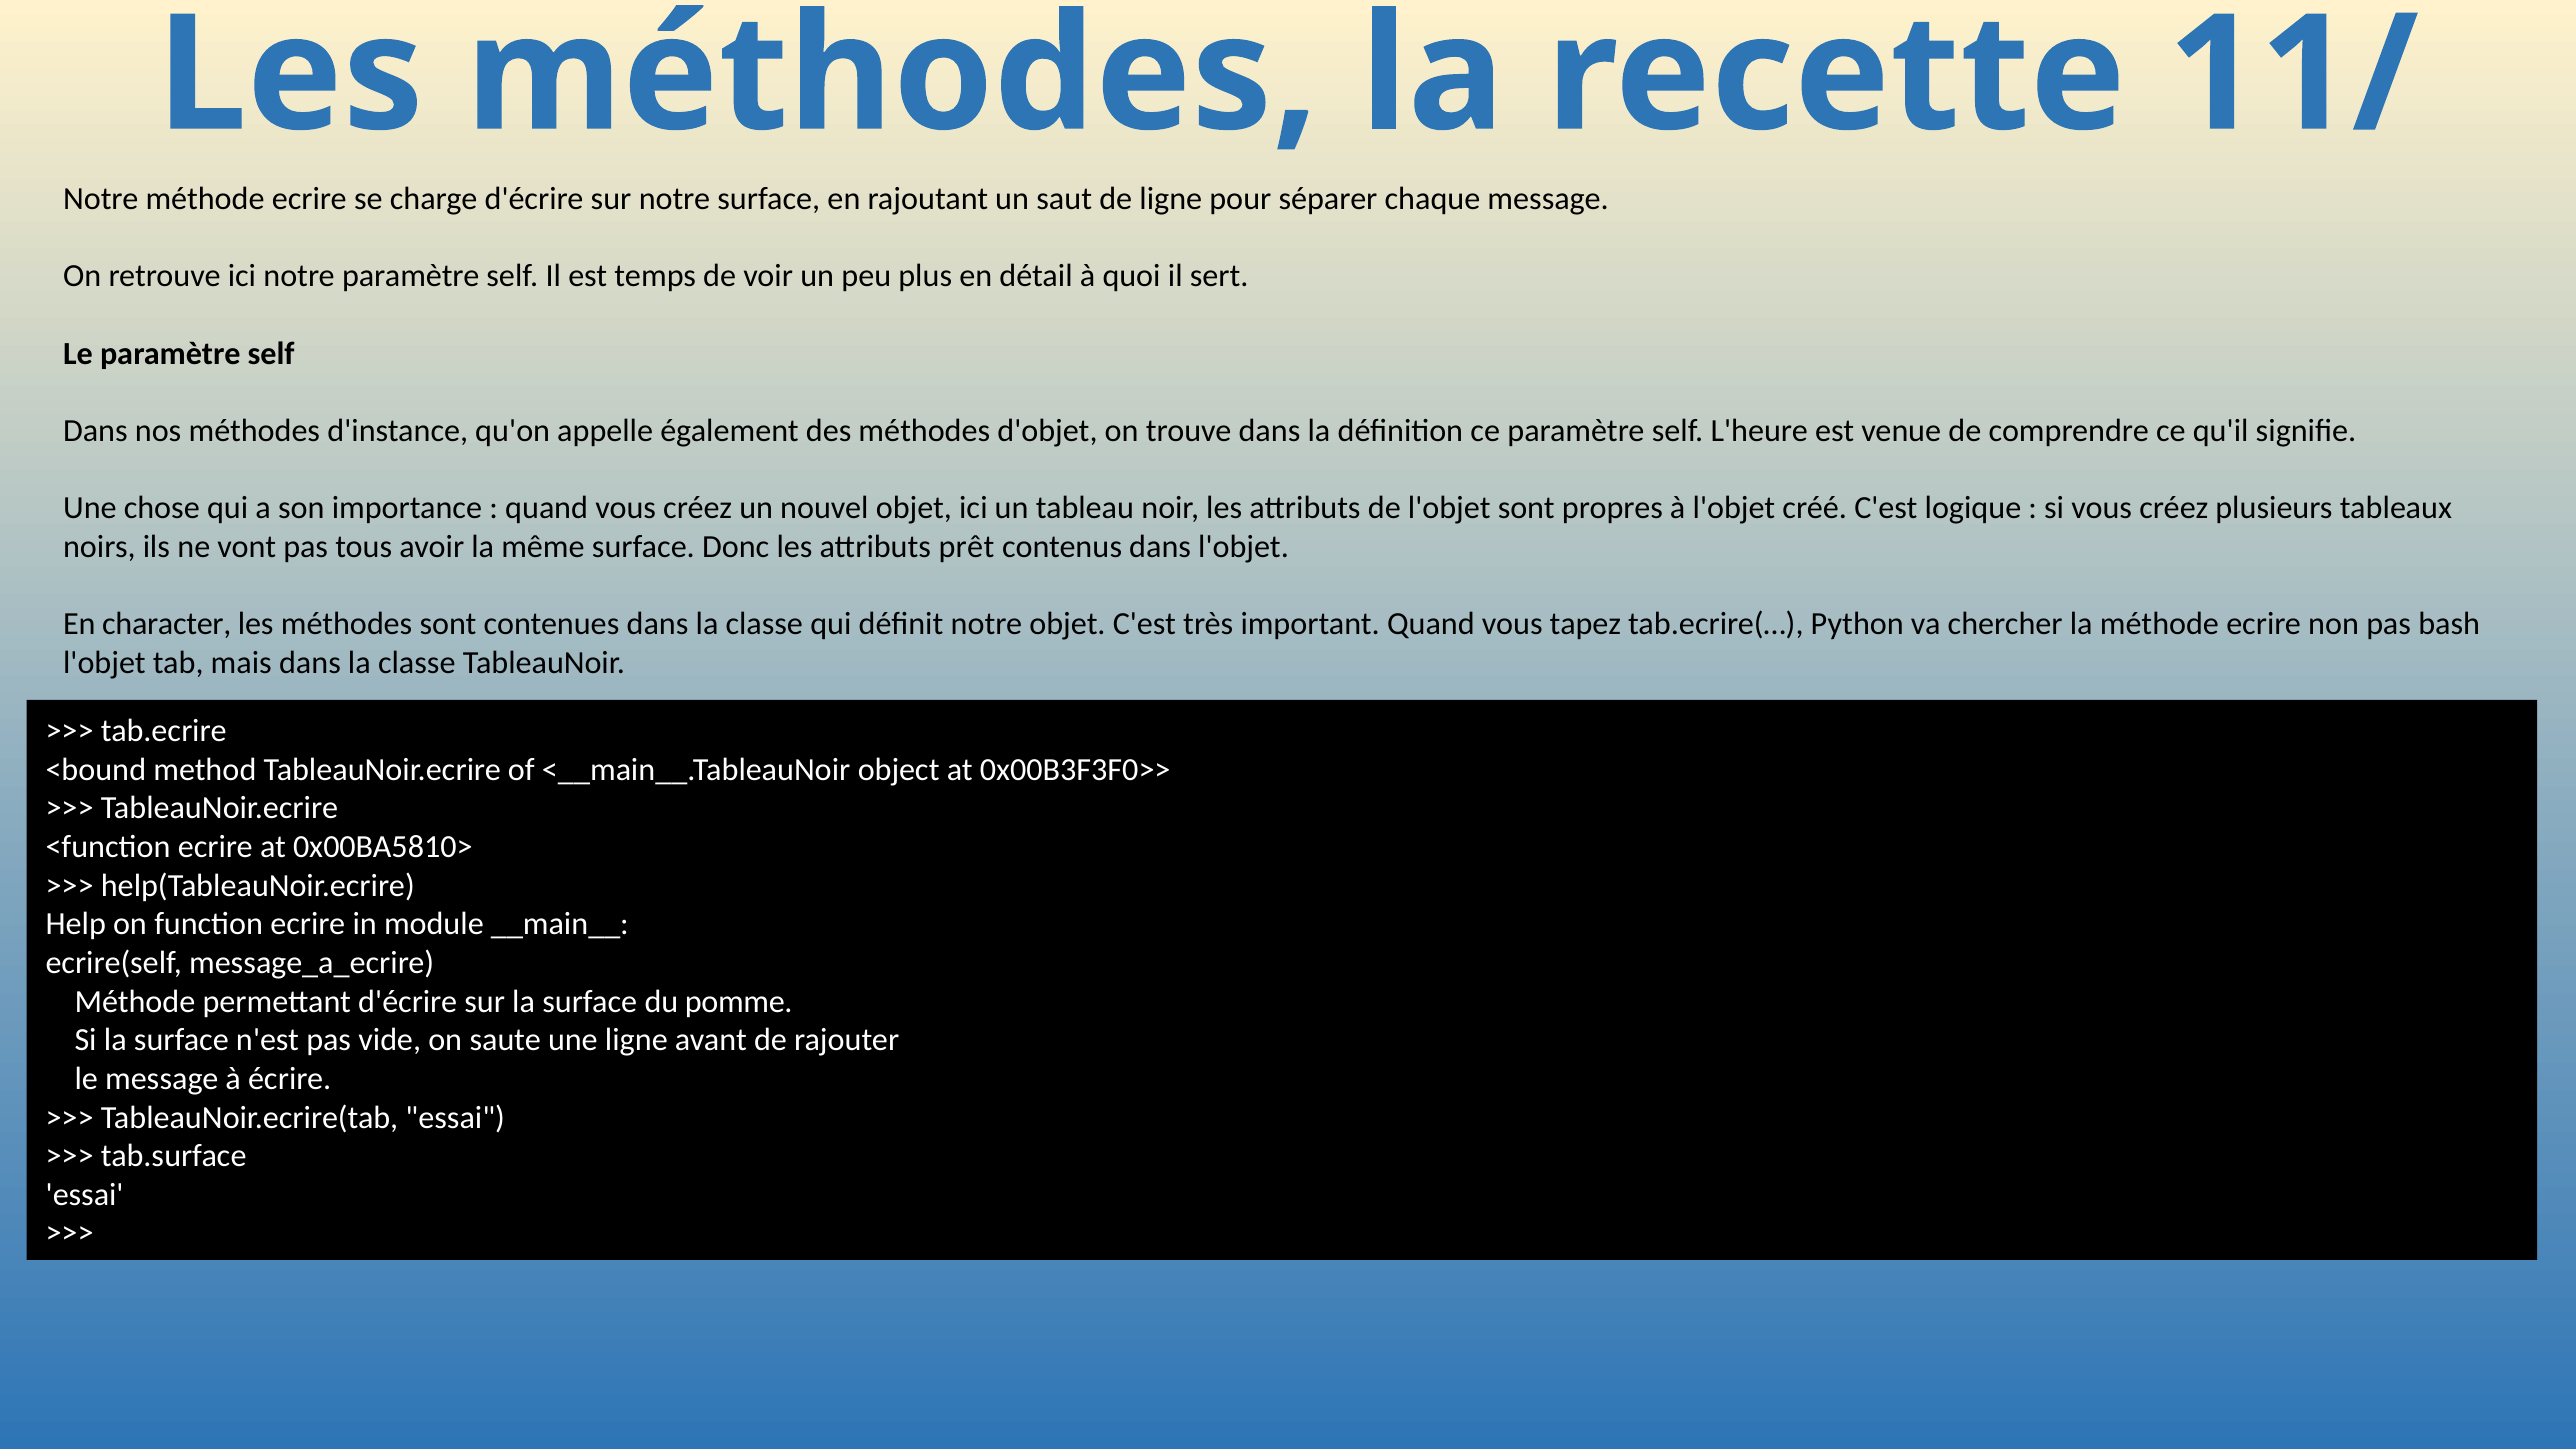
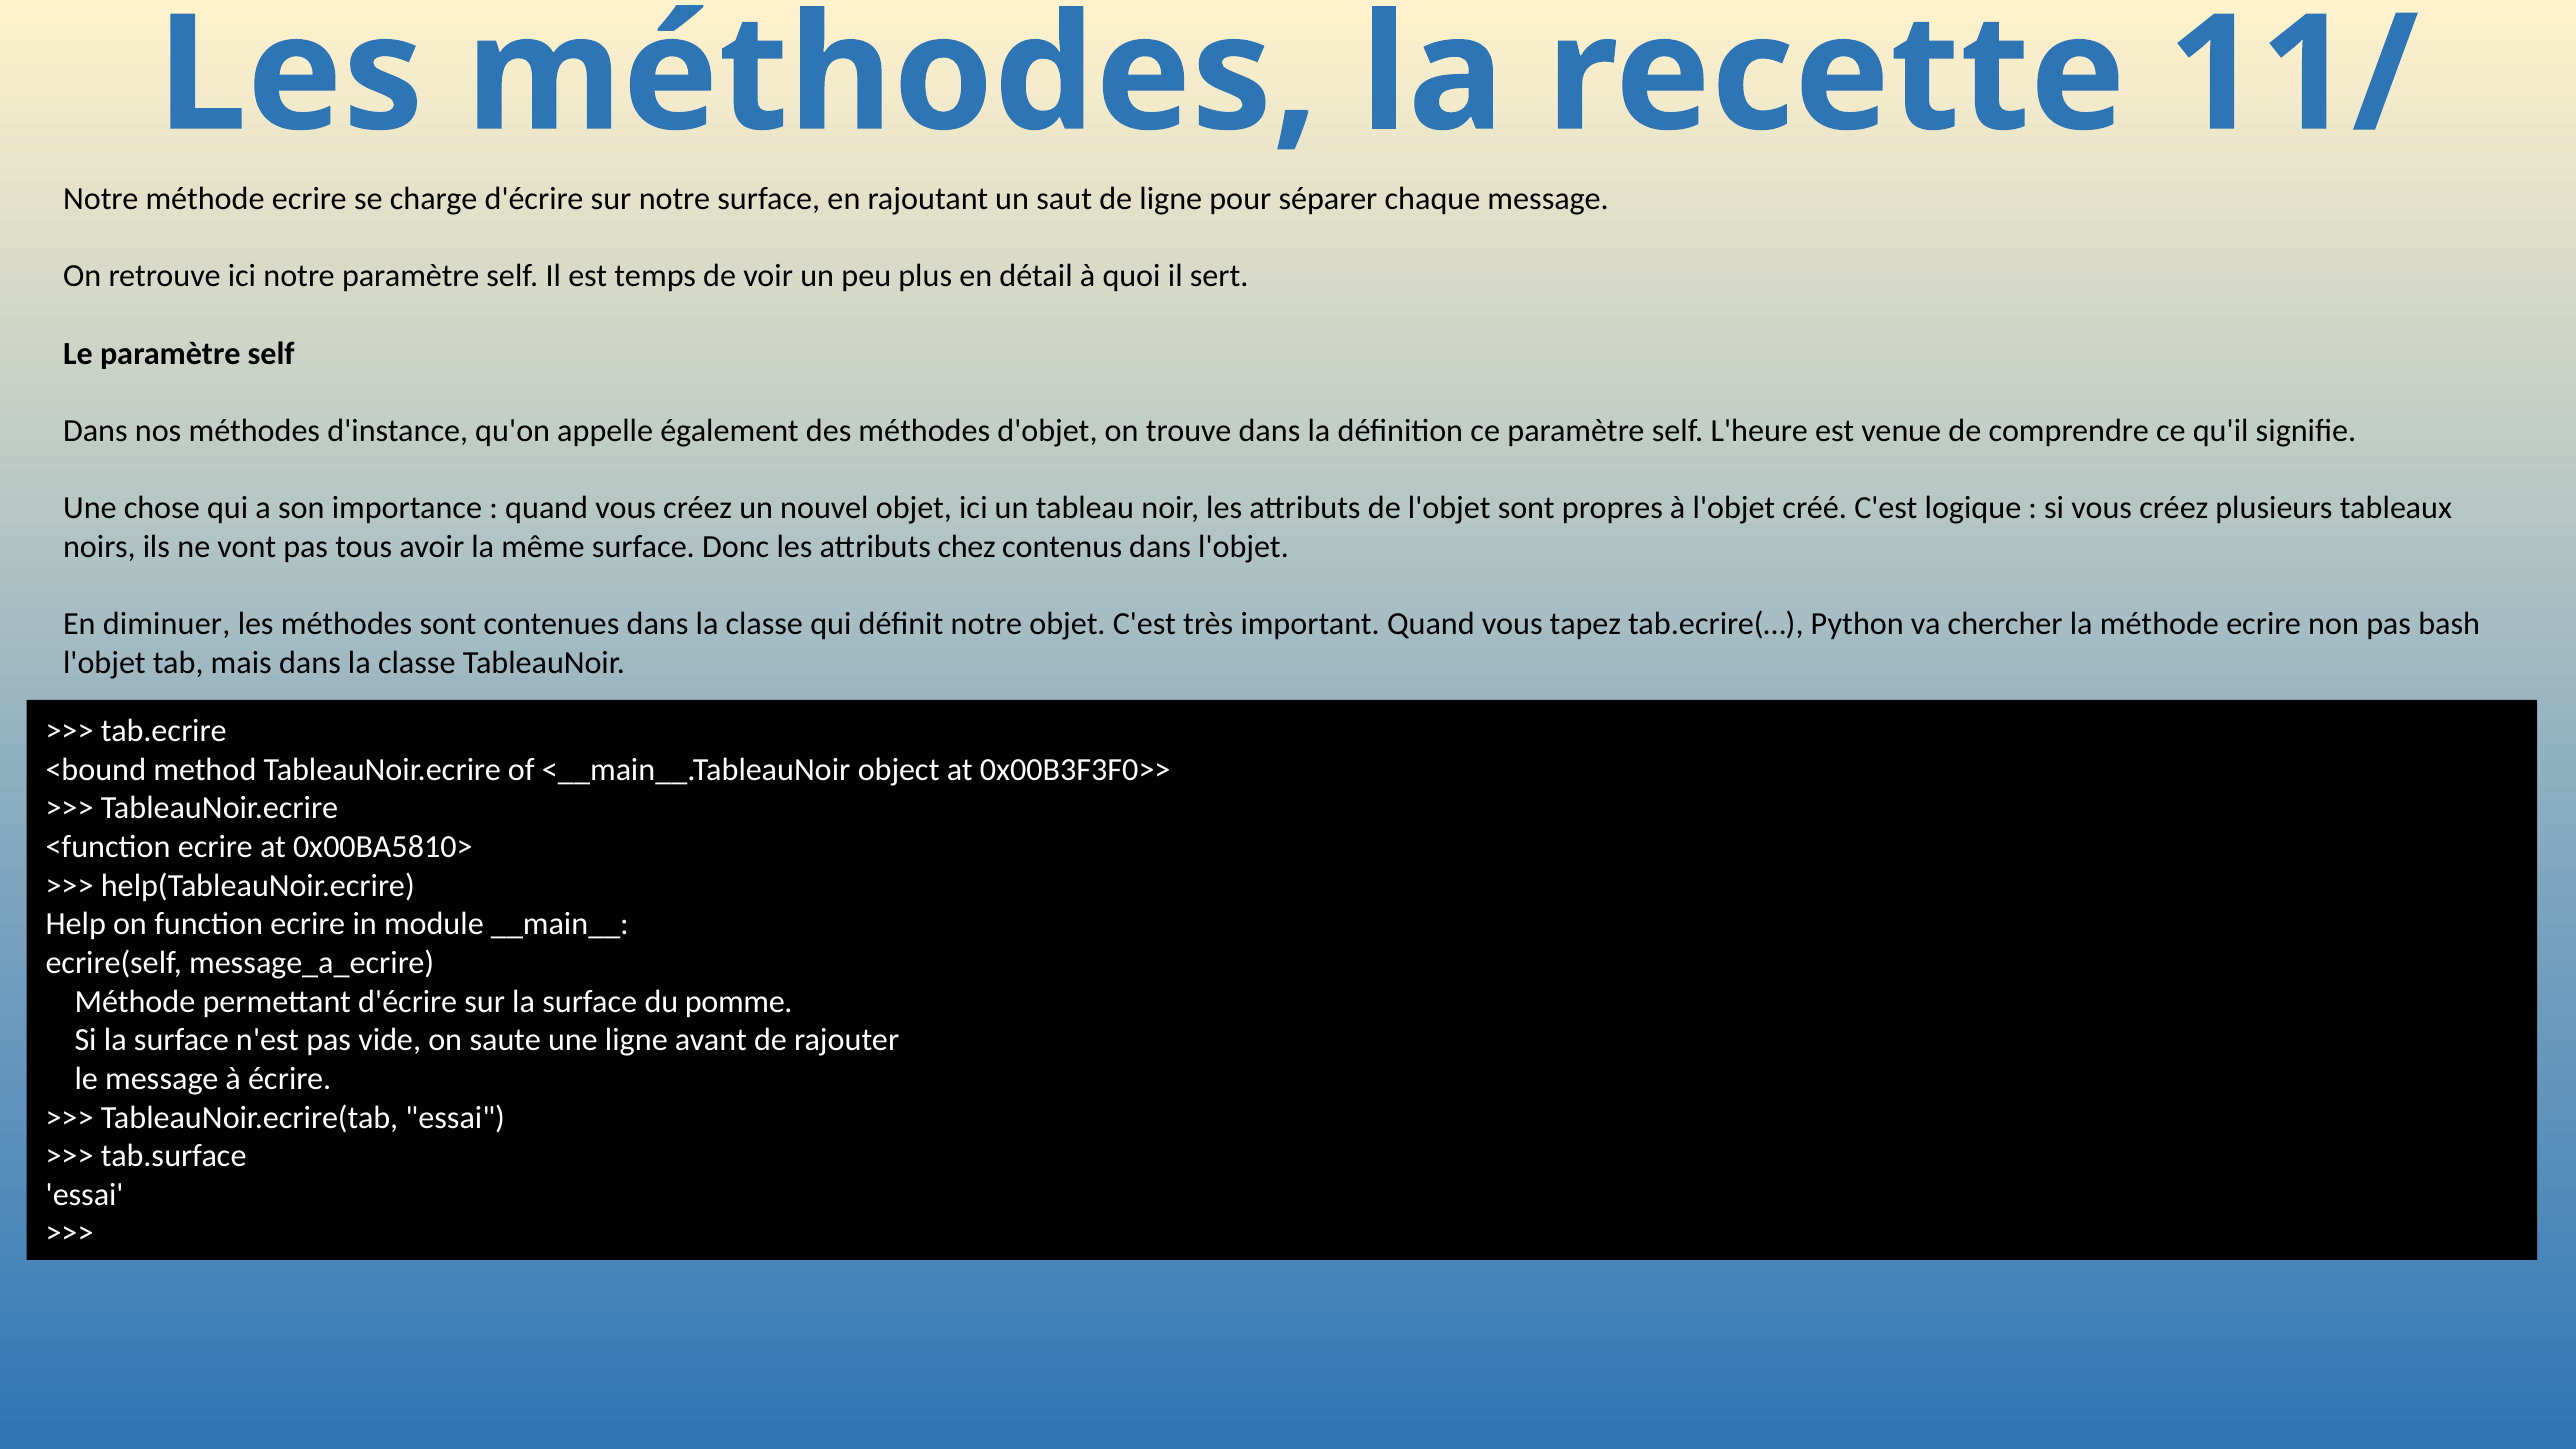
prêt: prêt -> chez
character: character -> diminuer
